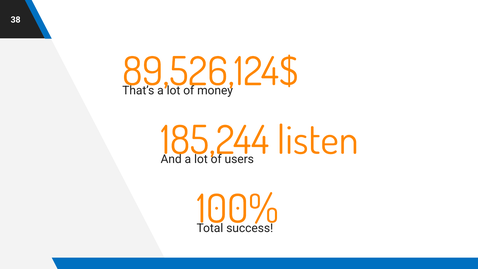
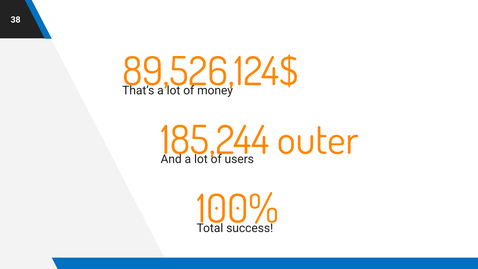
listen: listen -> outer
